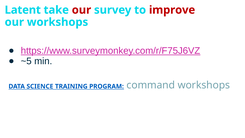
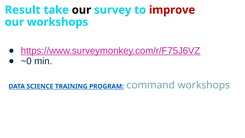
Latent: Latent -> Result
our at (81, 10) colour: red -> black
~5: ~5 -> ~0
